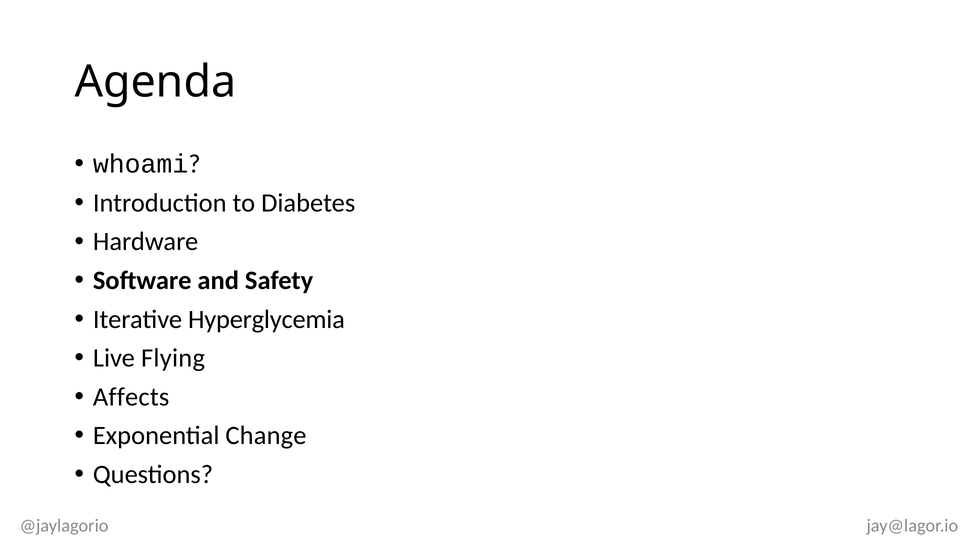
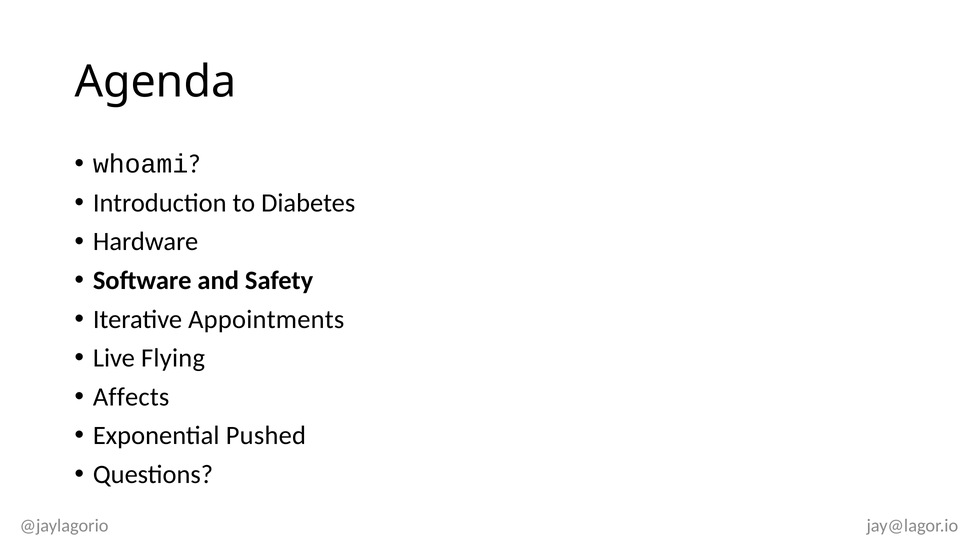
Hyperglycemia: Hyperglycemia -> Appointments
Change: Change -> Pushed
